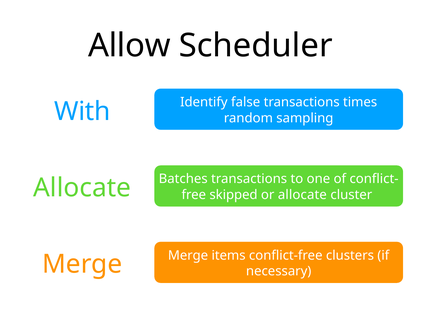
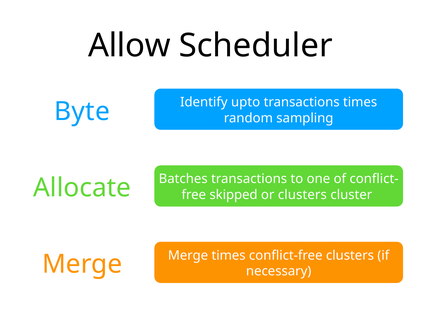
false: false -> upto
With: With -> Byte
or allocate: allocate -> clusters
Merge items: items -> times
